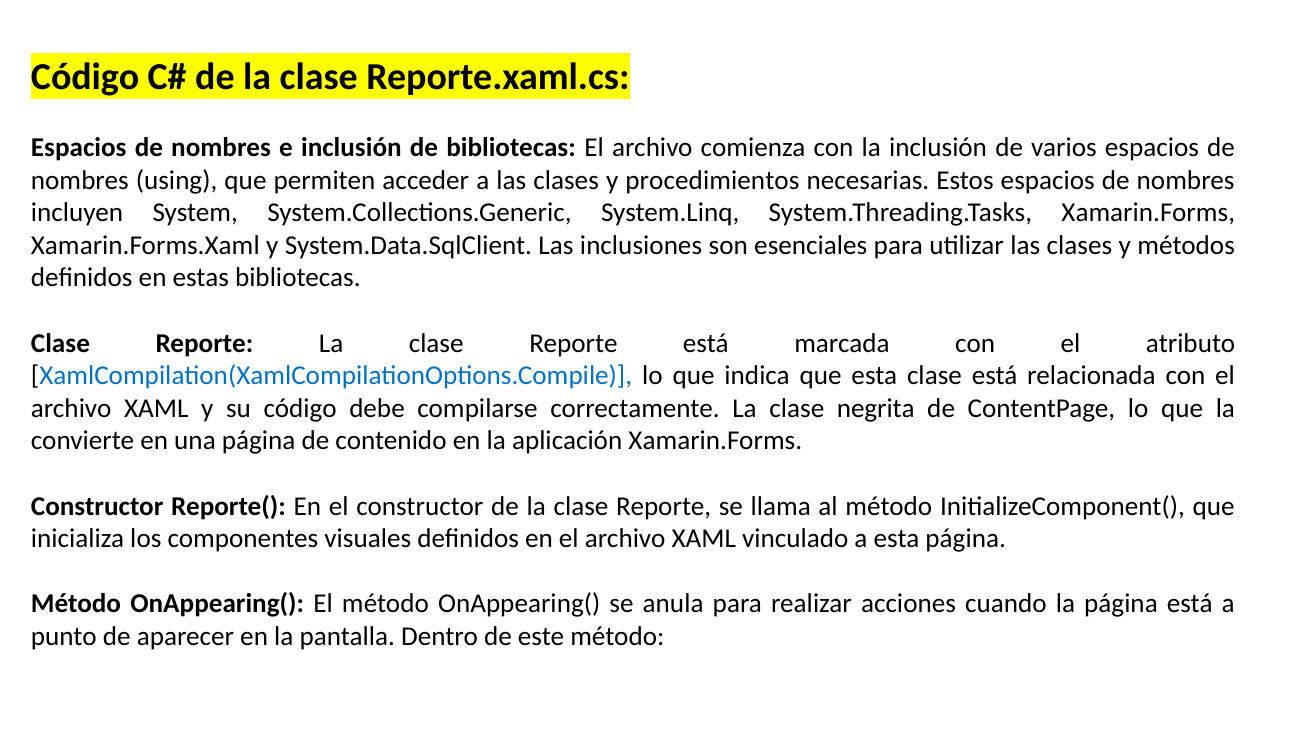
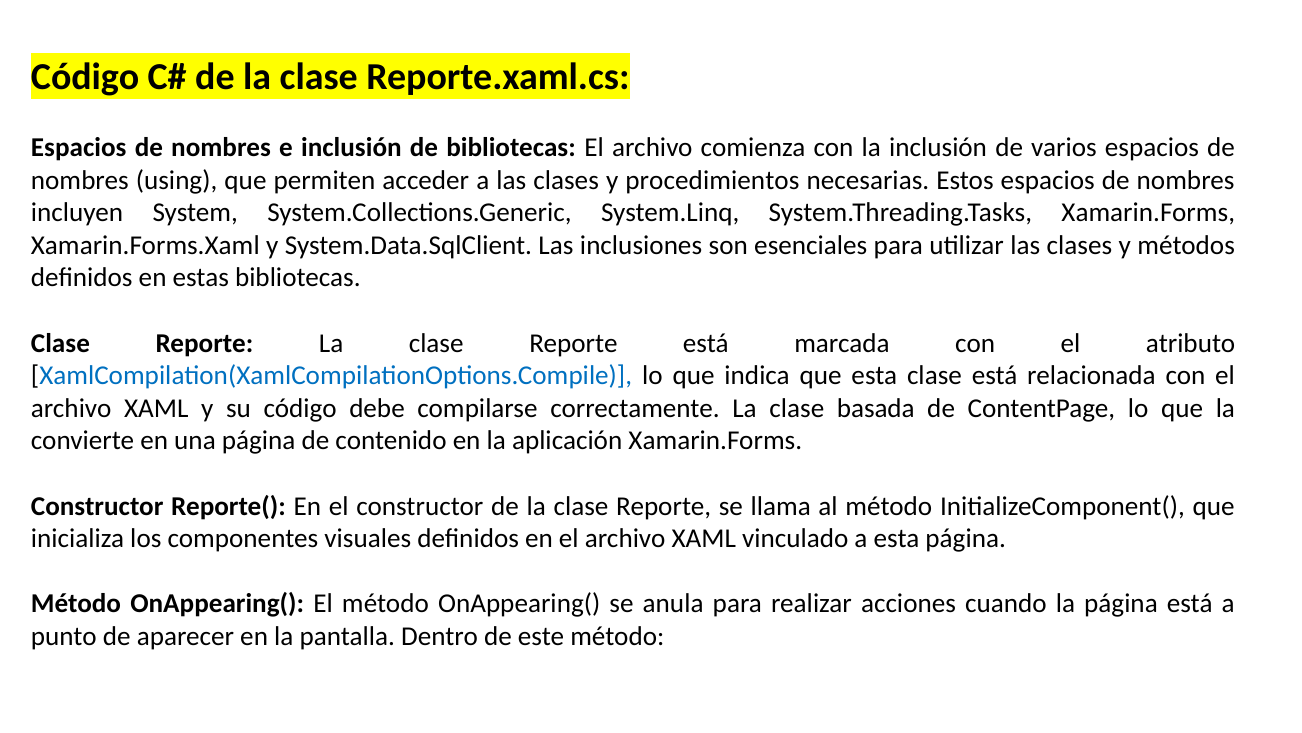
negrita: negrita -> basada
